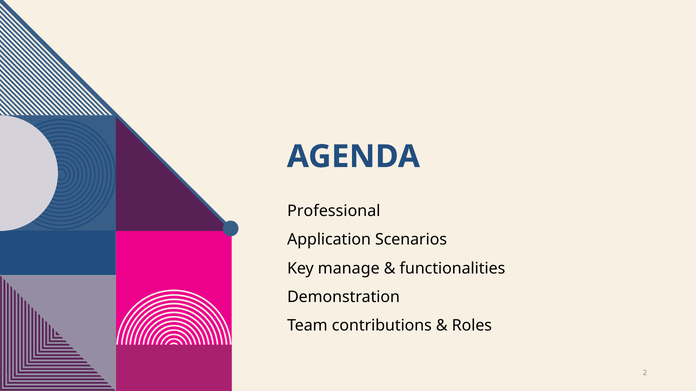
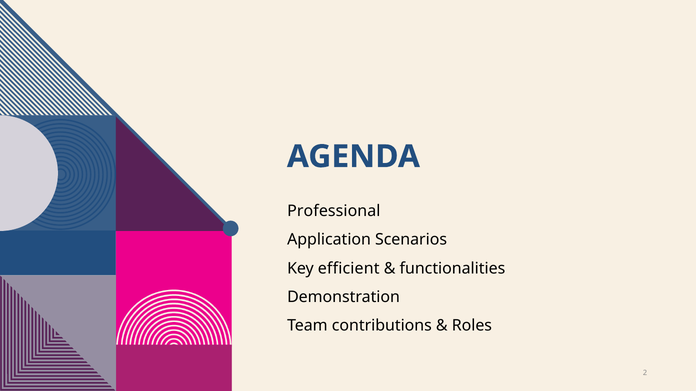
manage: manage -> efficient
